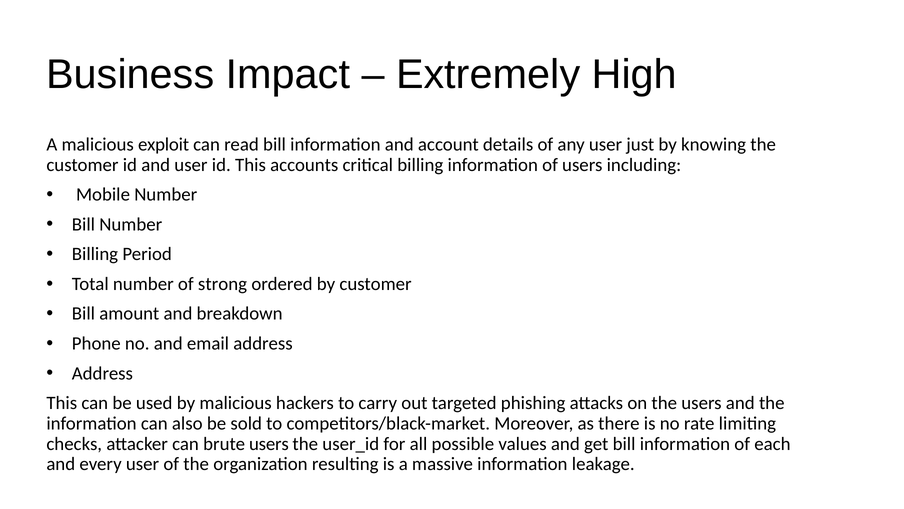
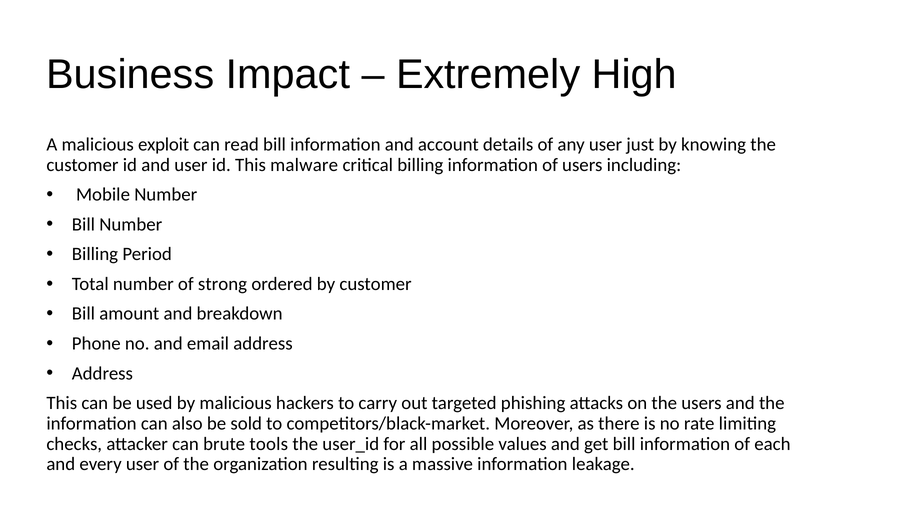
accounts: accounts -> malware
brute users: users -> tools
